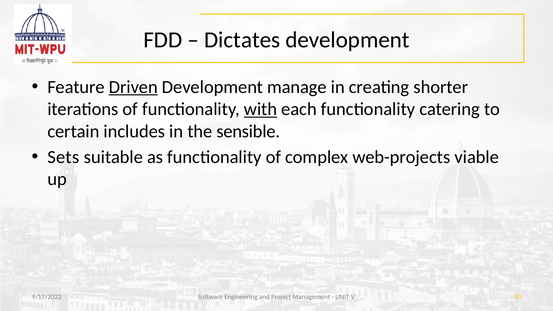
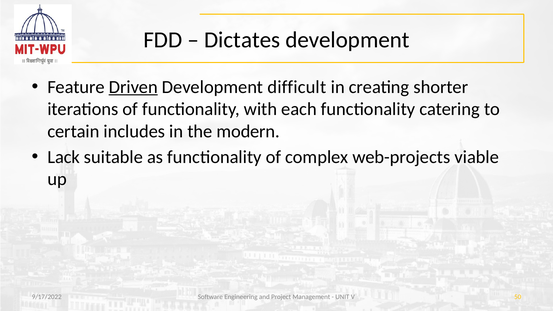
manage: manage -> difficult
with underline: present -> none
sensible: sensible -> modern
Sets: Sets -> Lack
